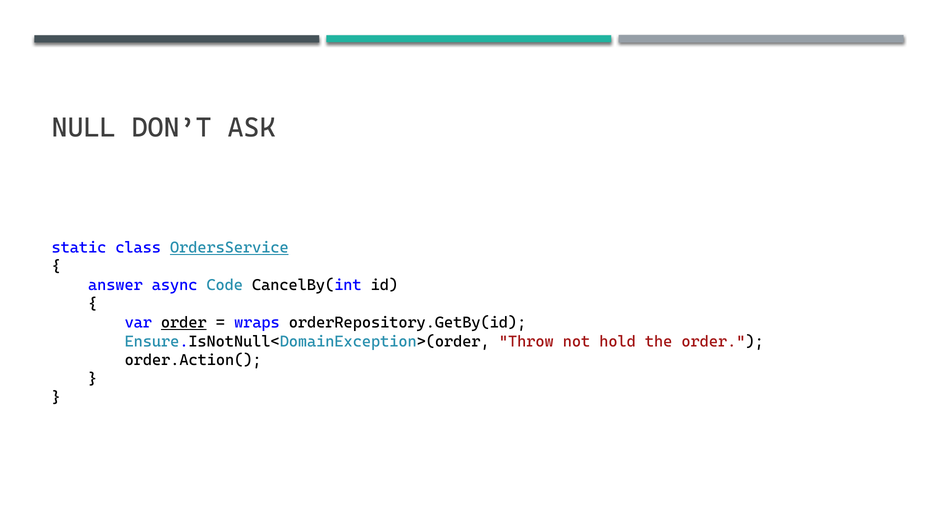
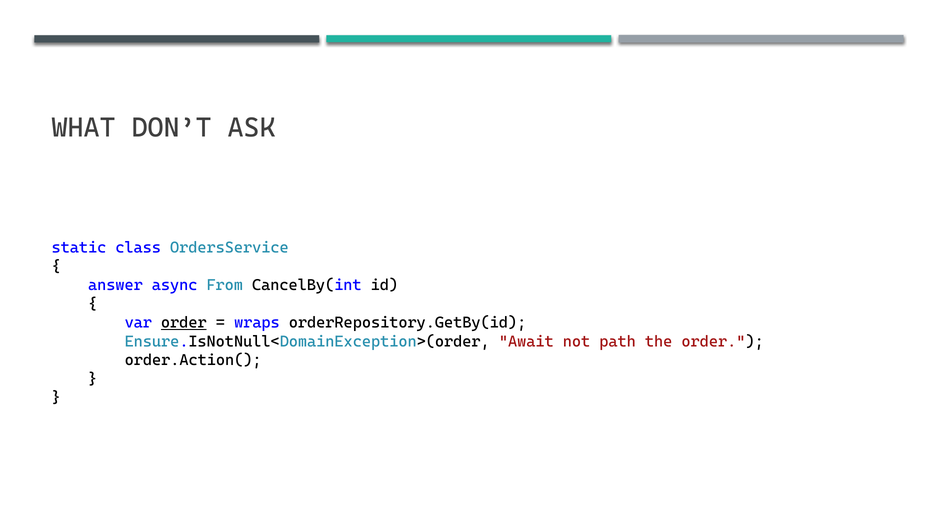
NULL: NULL -> WHAT
OrdersService underline: present -> none
Code: Code -> From
Throw: Throw -> Await
hold: hold -> path
